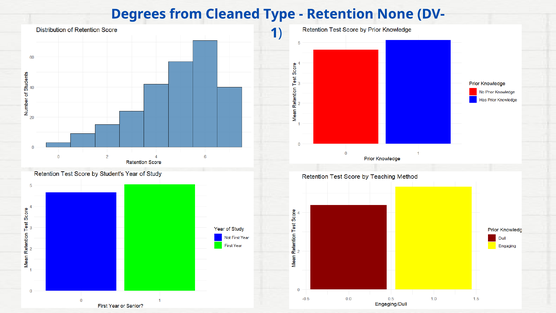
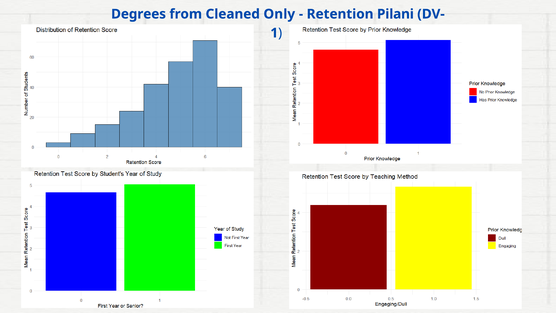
Type: Type -> Only
None: None -> Pilani
